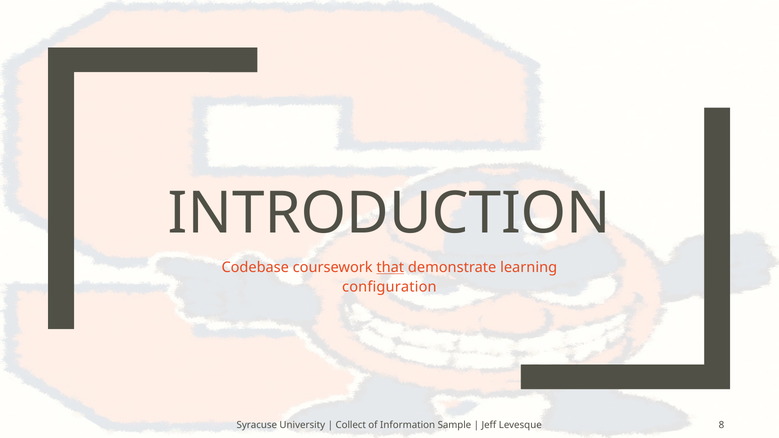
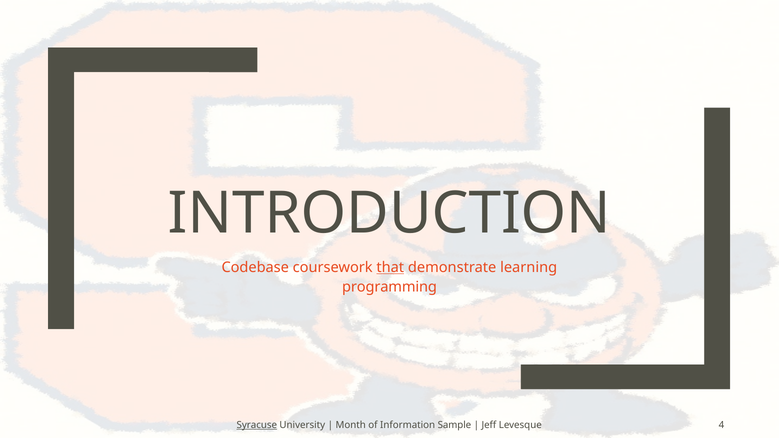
configuration: configuration -> programming
Syracuse underline: none -> present
Collect: Collect -> Month
8: 8 -> 4
